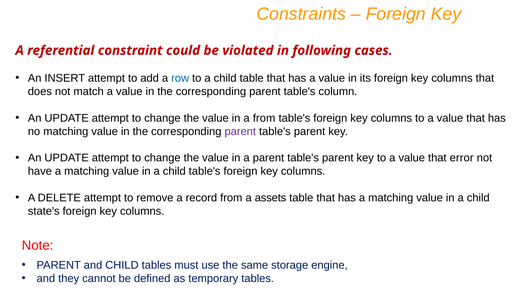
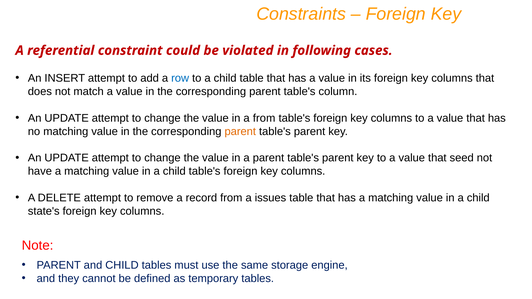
parent at (240, 132) colour: purple -> orange
error: error -> seed
assets: assets -> issues
